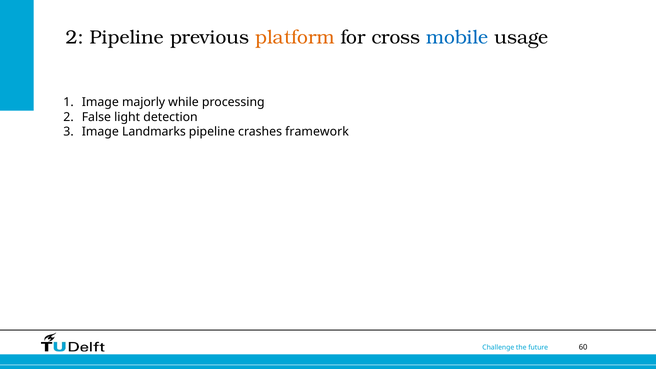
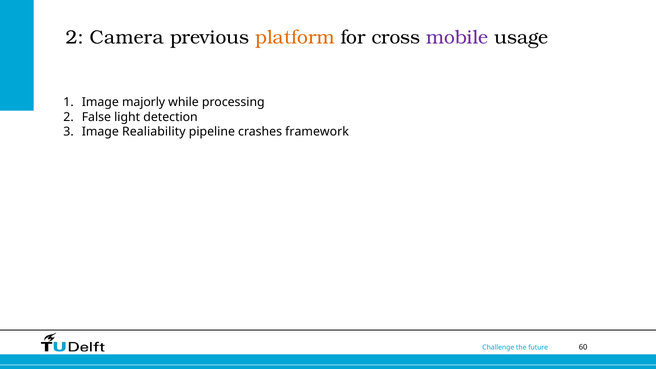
2 Pipeline: Pipeline -> Camera
mobile colour: blue -> purple
Landmarks: Landmarks -> Realiability
